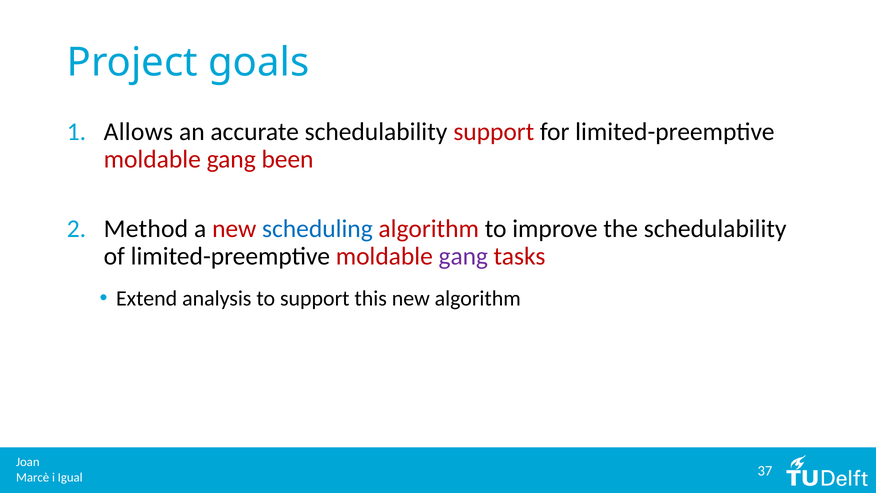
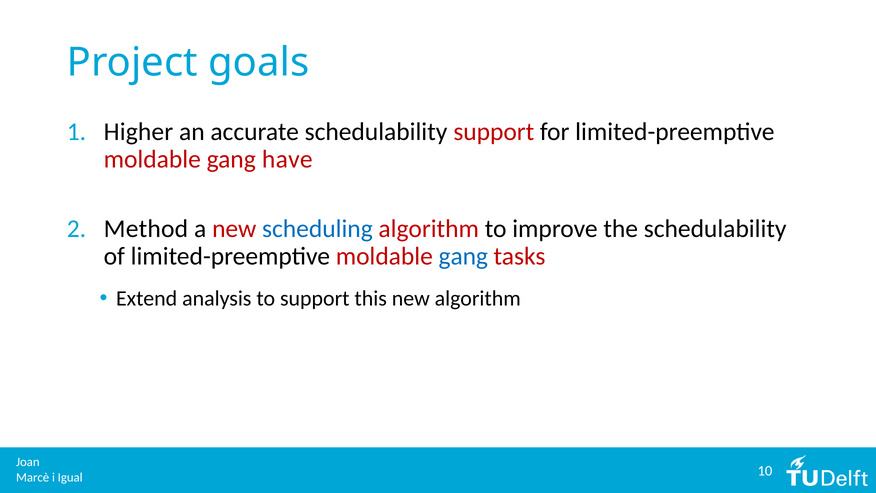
Allows: Allows -> Higher
been: been -> have
gang at (463, 256) colour: purple -> blue
37: 37 -> 10
